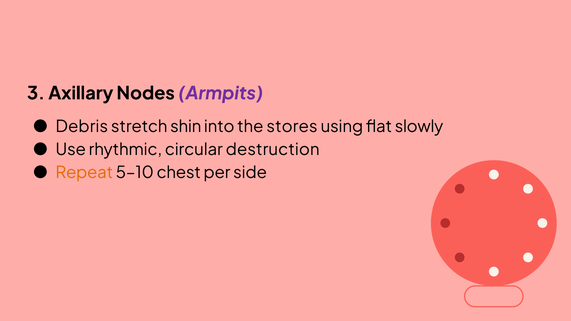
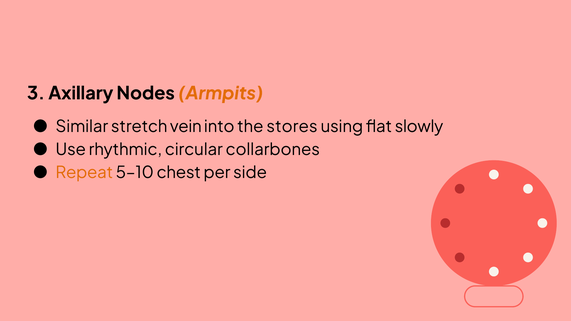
Armpits colour: purple -> orange
Debris: Debris -> Similar
shin: shin -> vein
destruction: destruction -> collarbones
